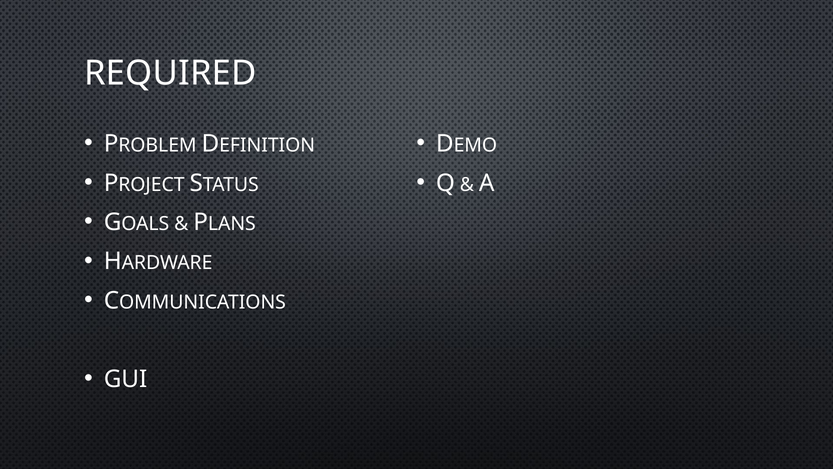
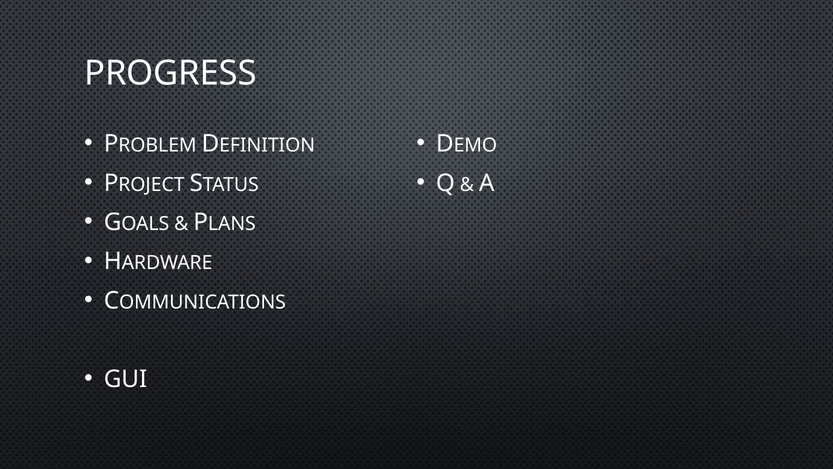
REQUIRED: REQUIRED -> PROGRESS
